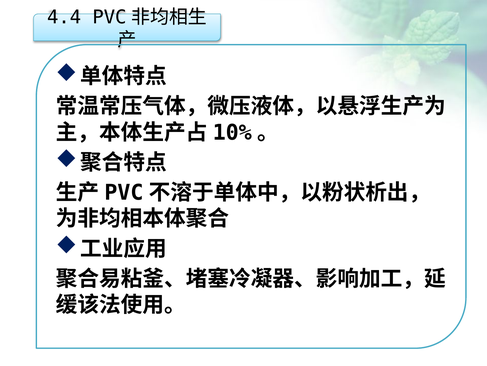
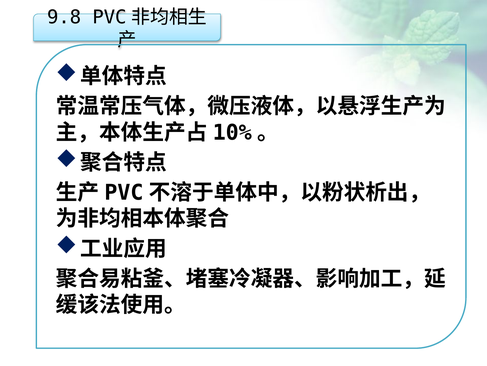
4.4: 4.4 -> 9.8
